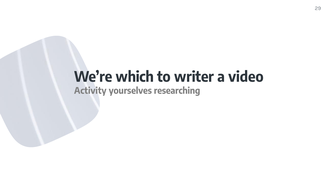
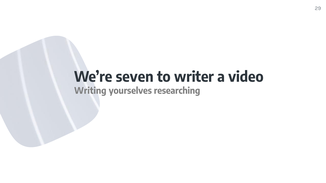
which: which -> seven
Activity: Activity -> Writing
